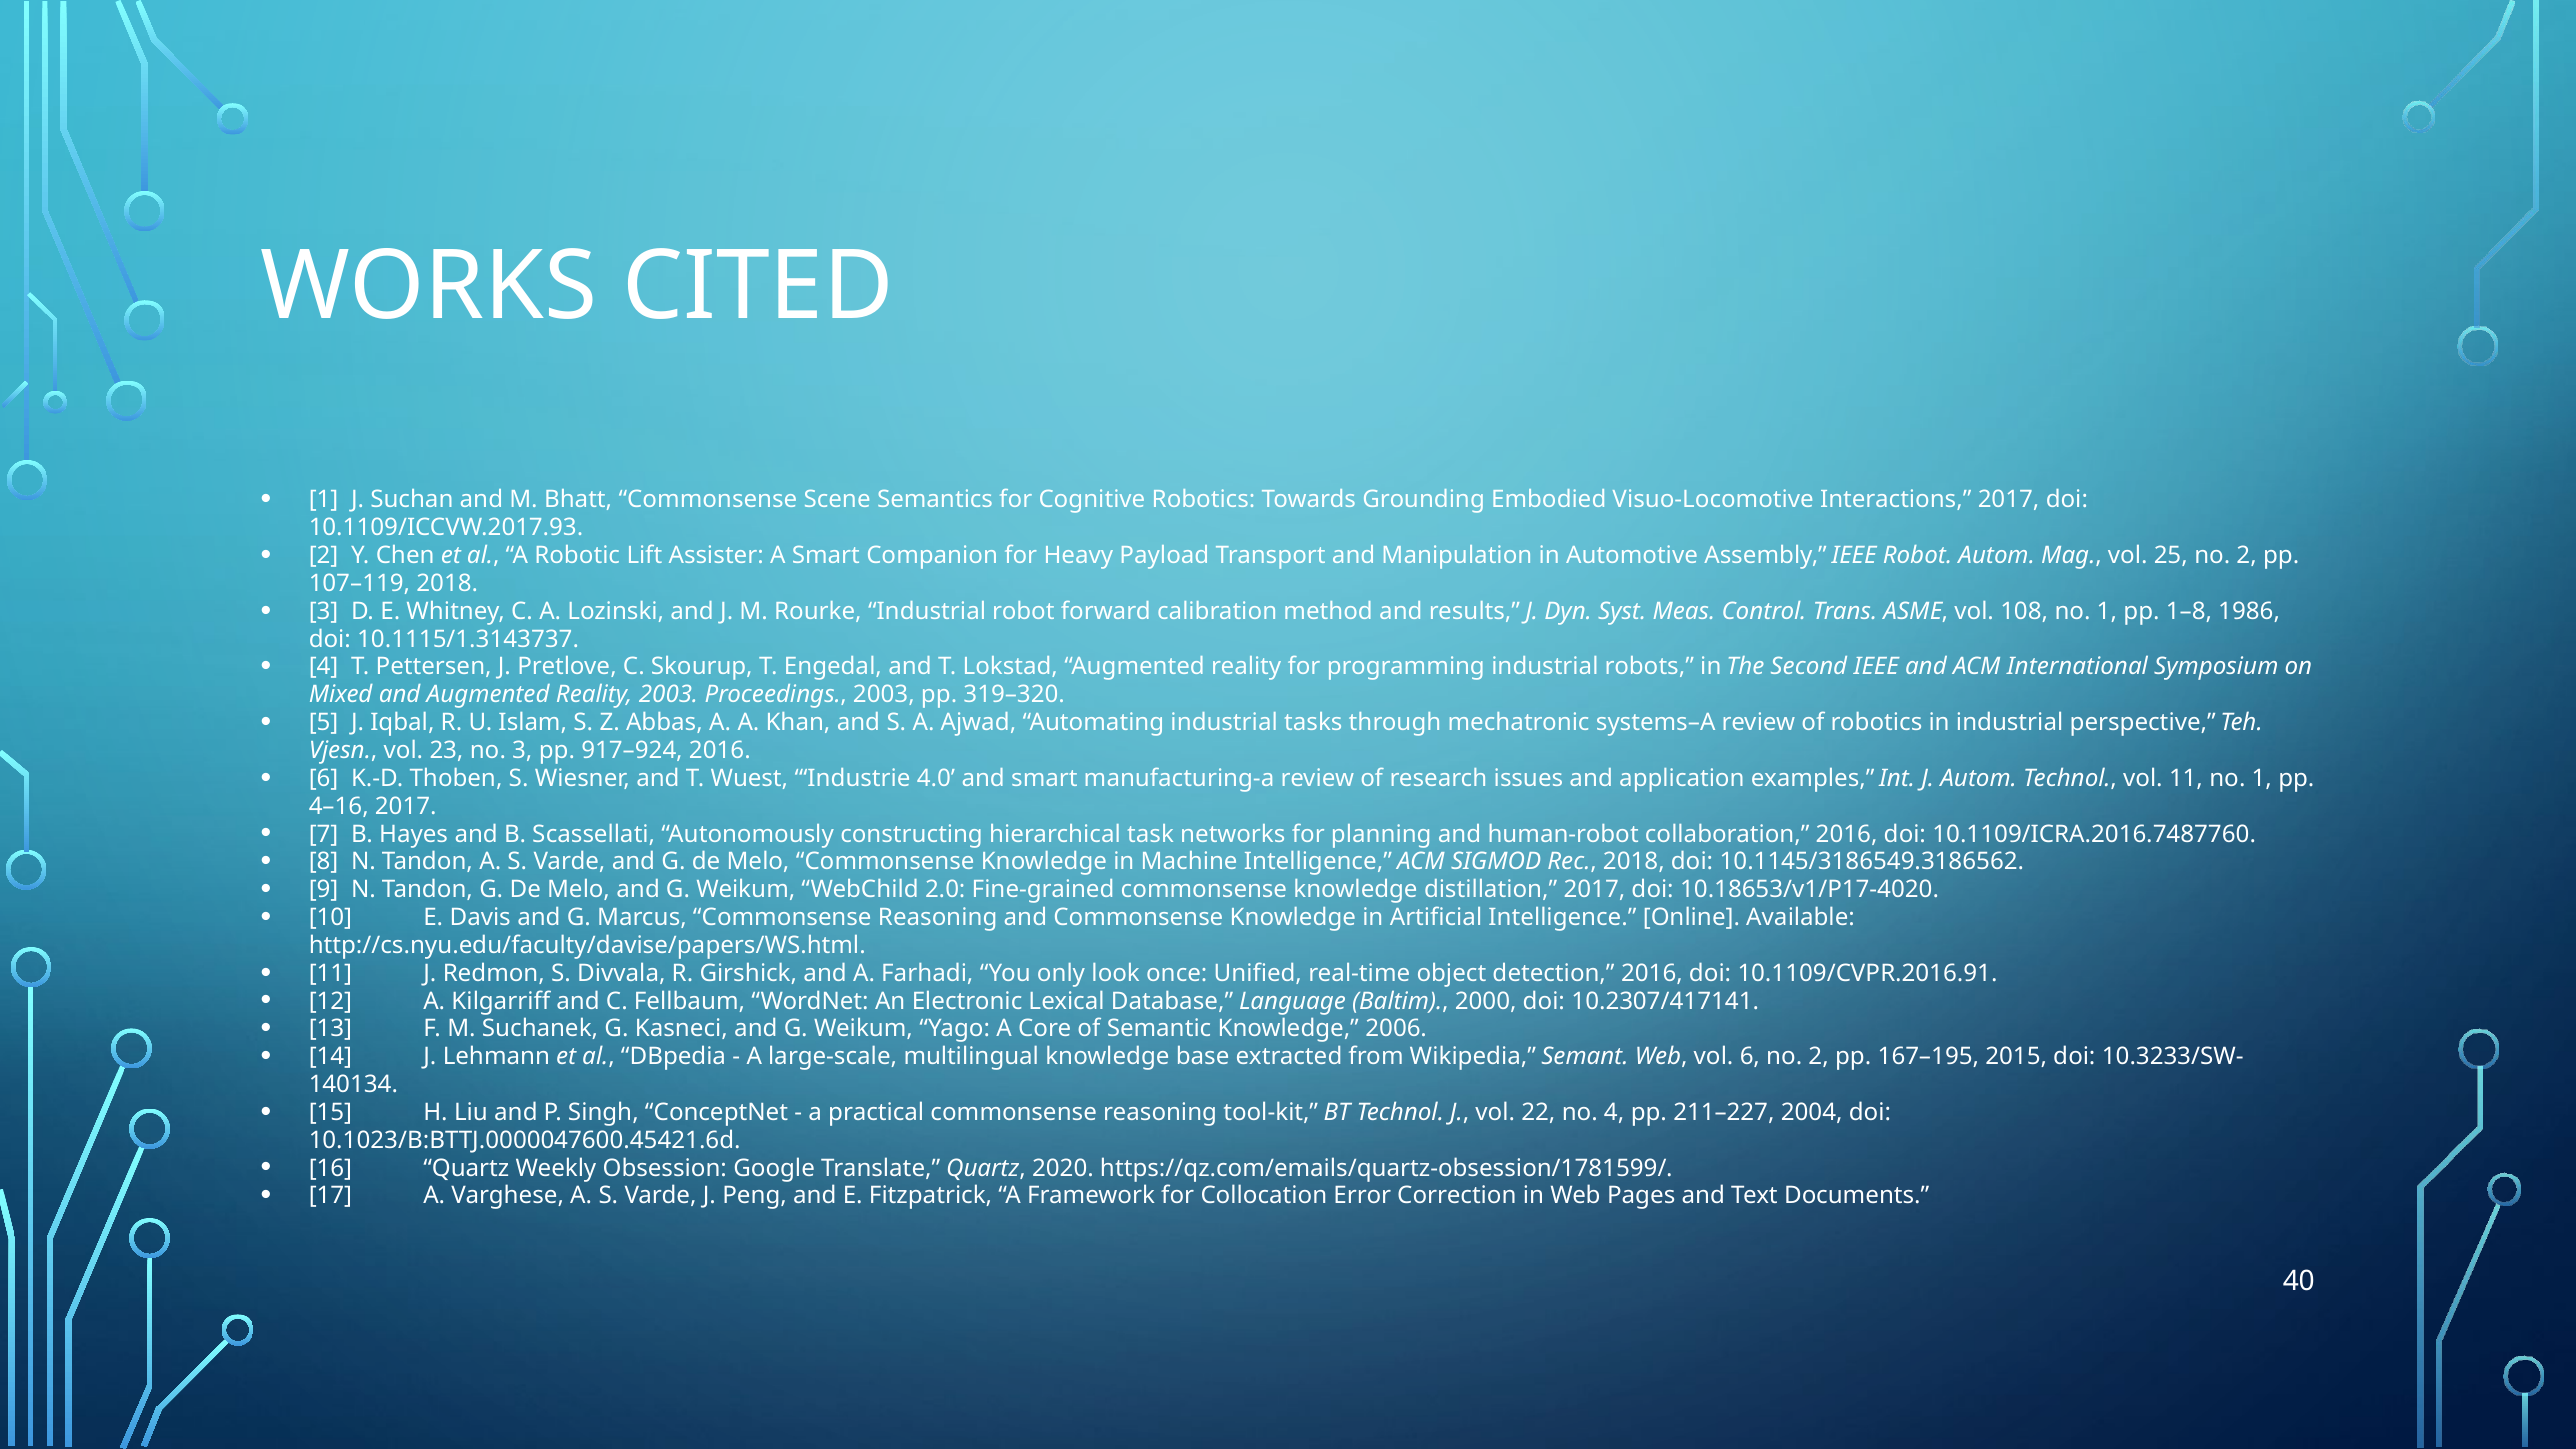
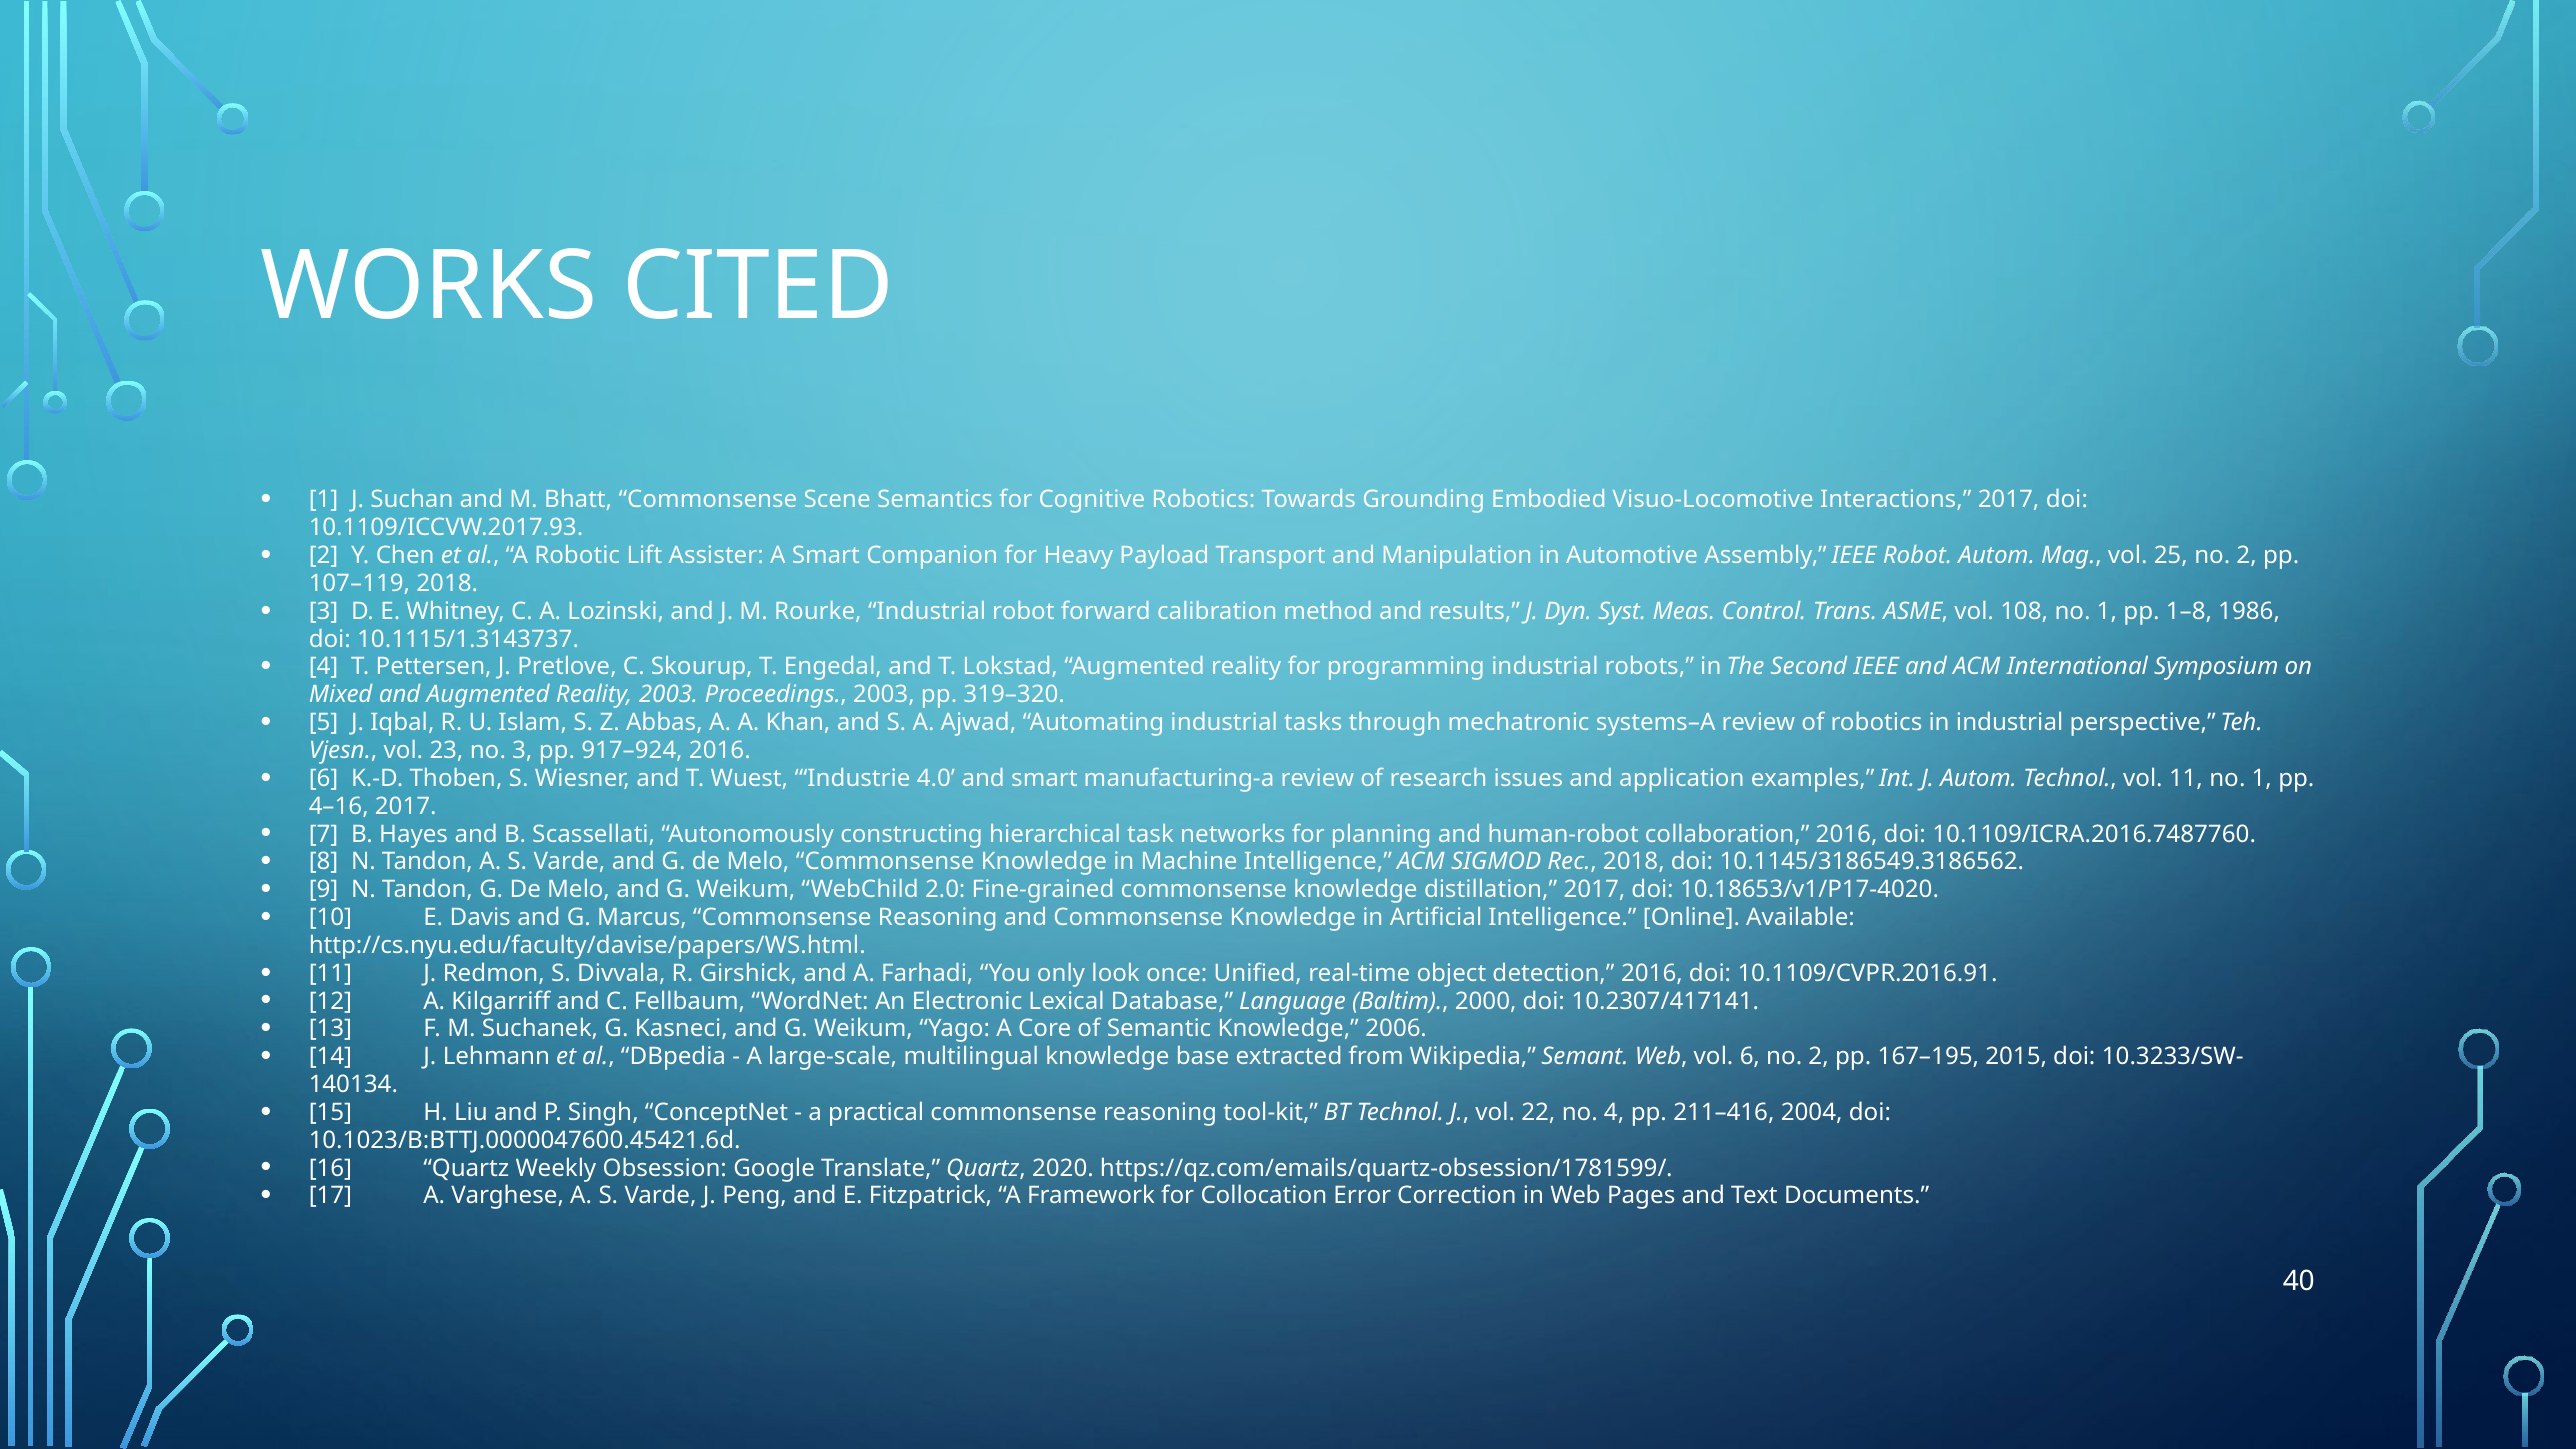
211–227: 211–227 -> 211–416
